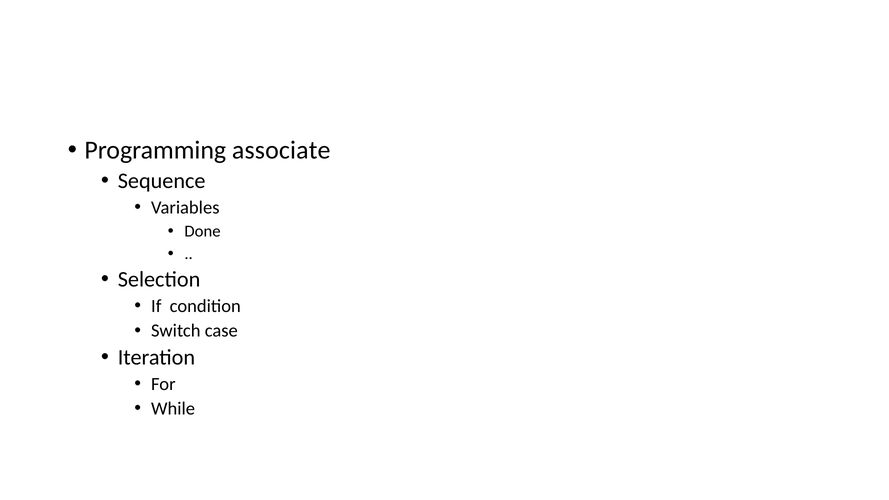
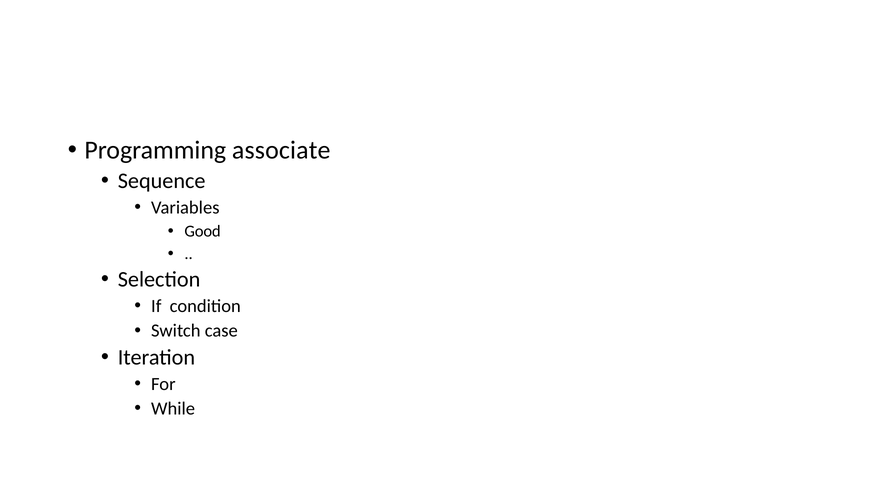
Done: Done -> Good
